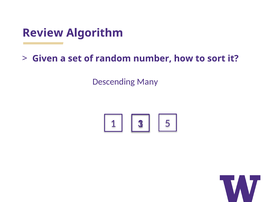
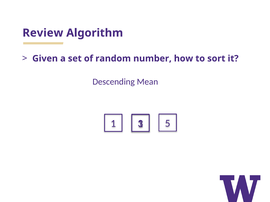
Many: Many -> Mean
